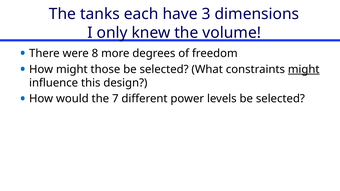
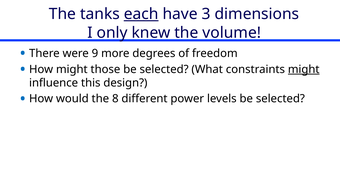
each underline: none -> present
8: 8 -> 9
7: 7 -> 8
